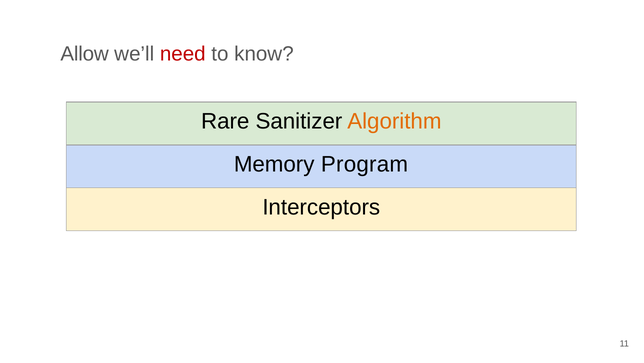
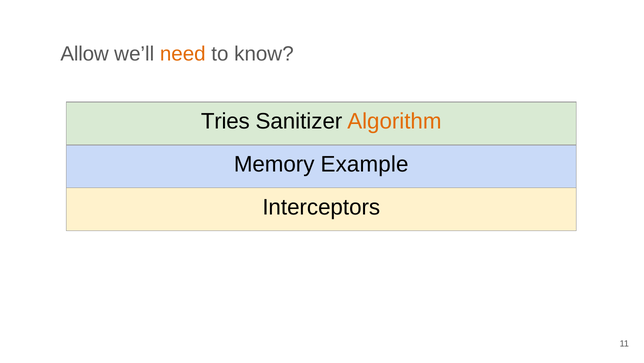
need colour: red -> orange
Rare: Rare -> Tries
Program: Program -> Example
